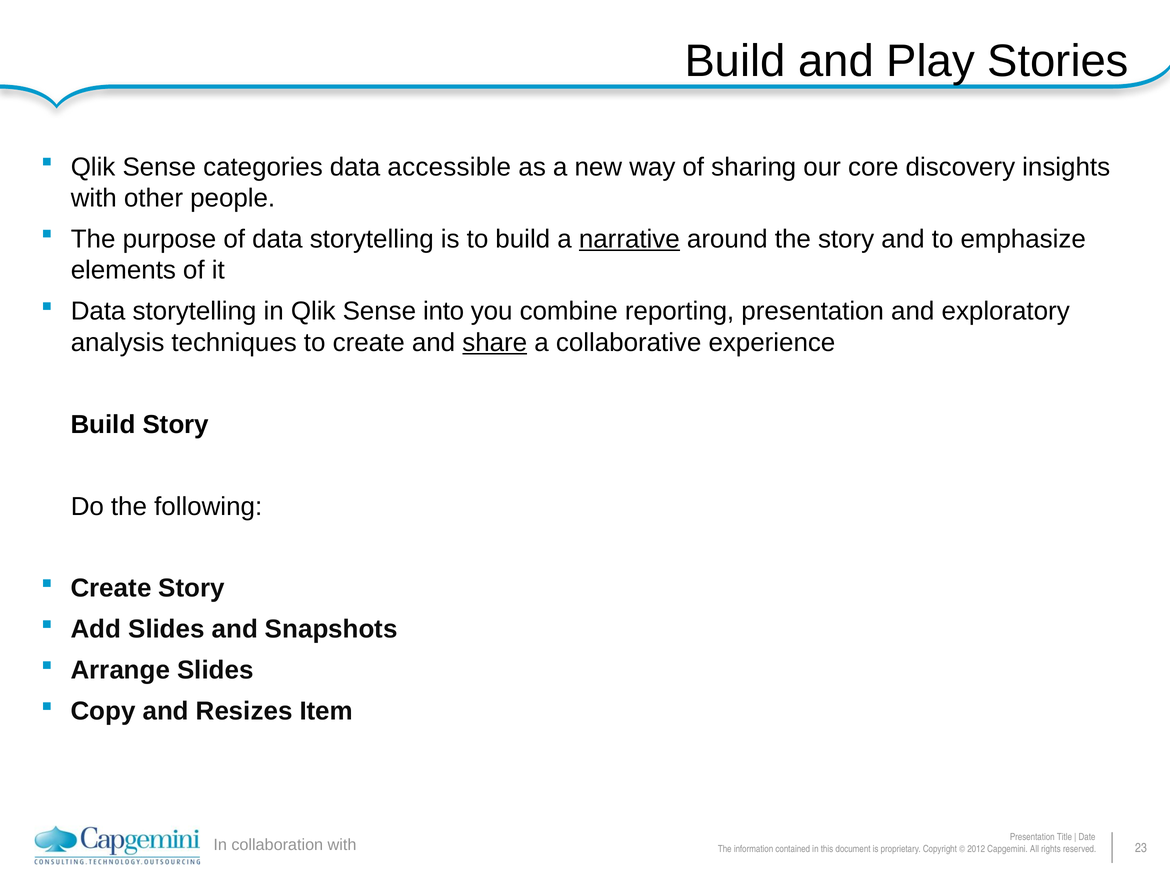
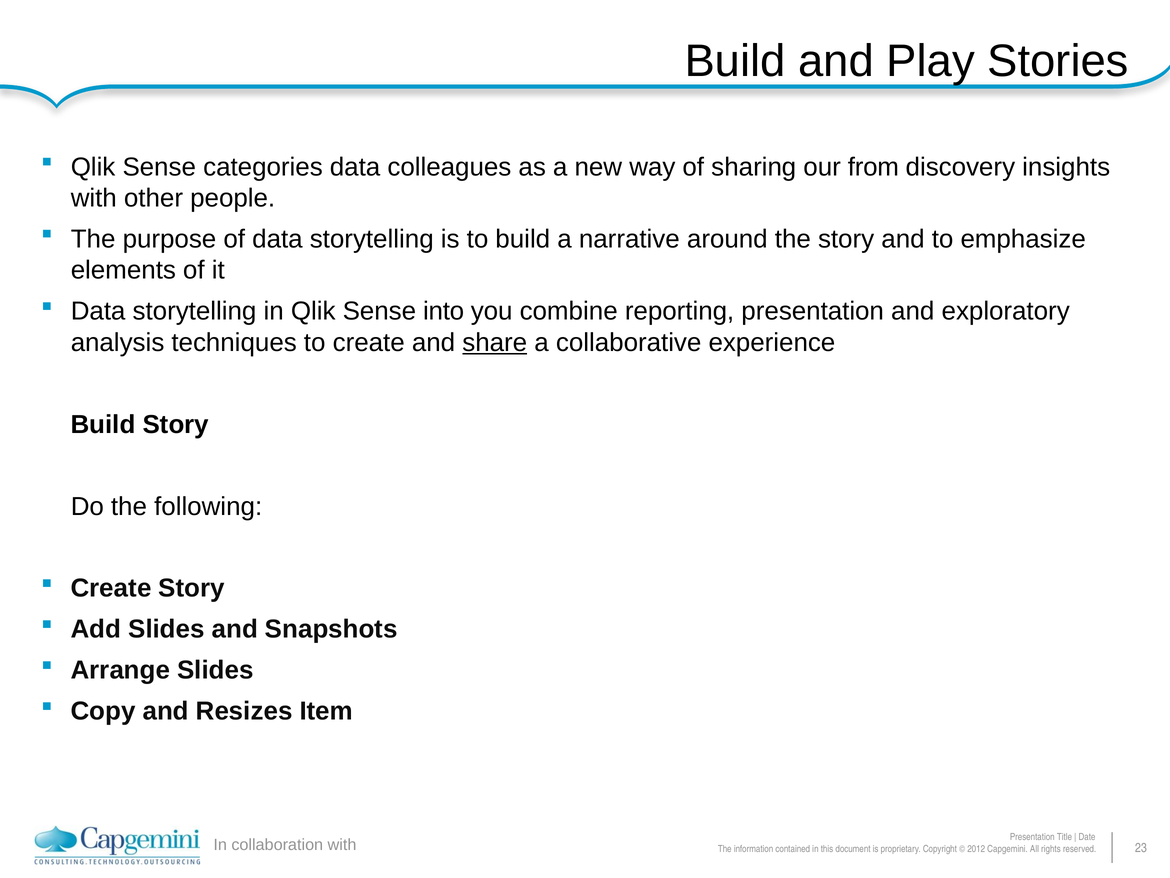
accessible: accessible -> colleagues
core: core -> from
narrative underline: present -> none
